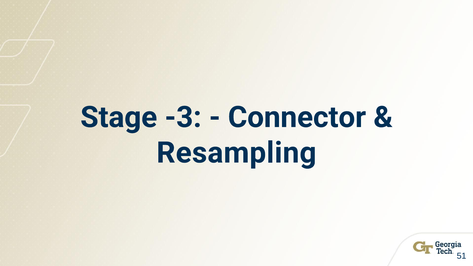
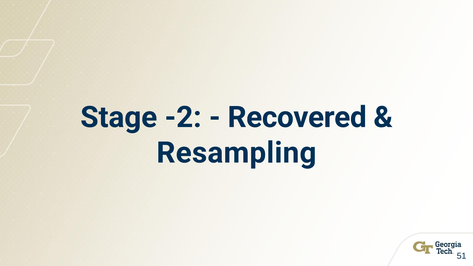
-3: -3 -> -2
Connector: Connector -> Recovered
